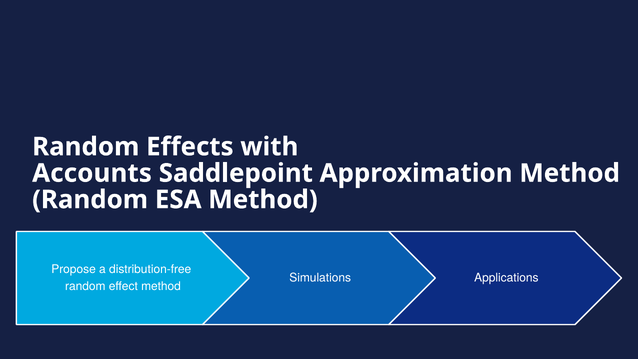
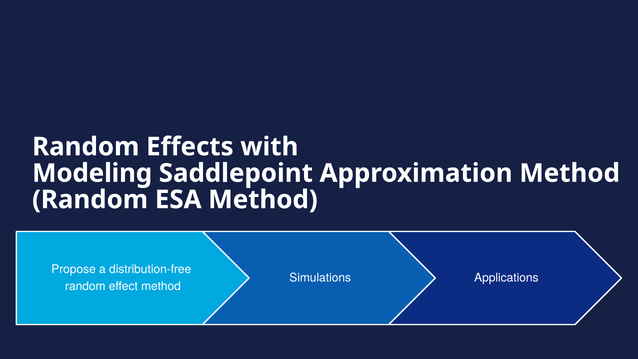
Accounts: Accounts -> Modeling
